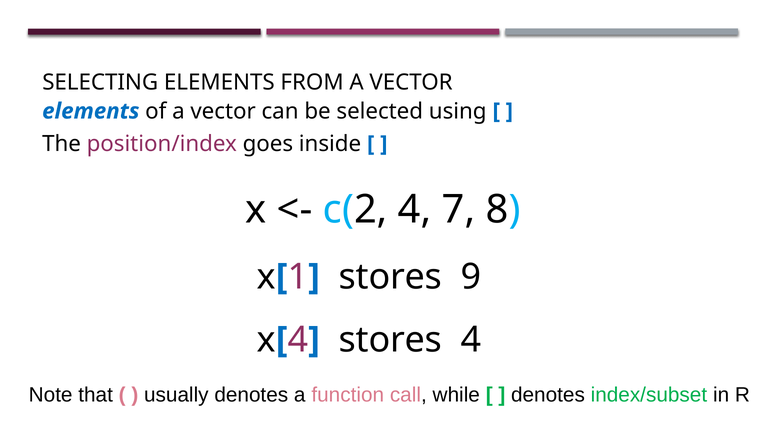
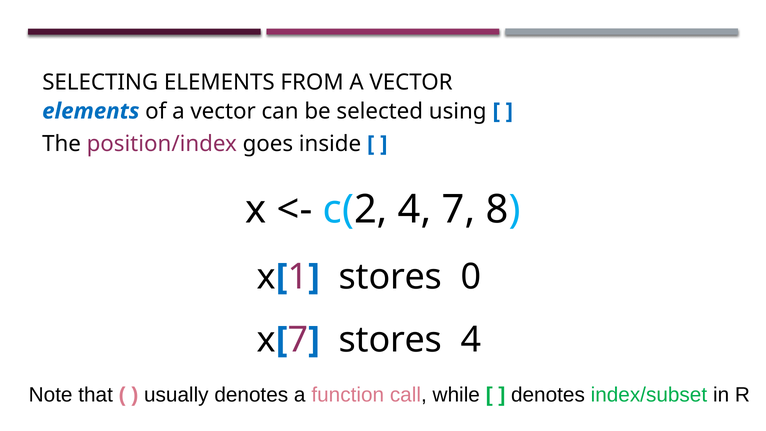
9: 9 -> 0
4 at (298, 340): 4 -> 7
